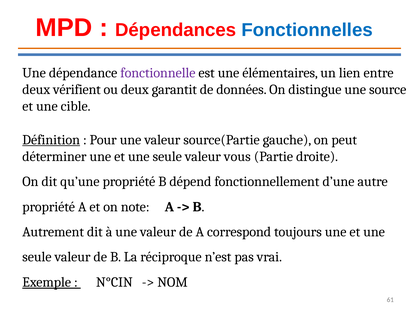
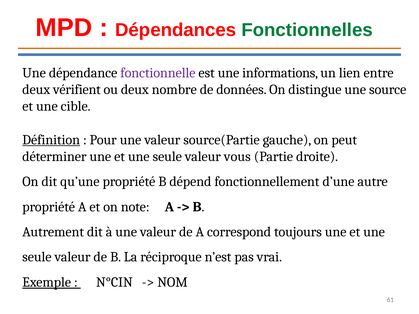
Fonctionnelles colour: blue -> green
élémentaires: élémentaires -> informations
garantit: garantit -> nombre
